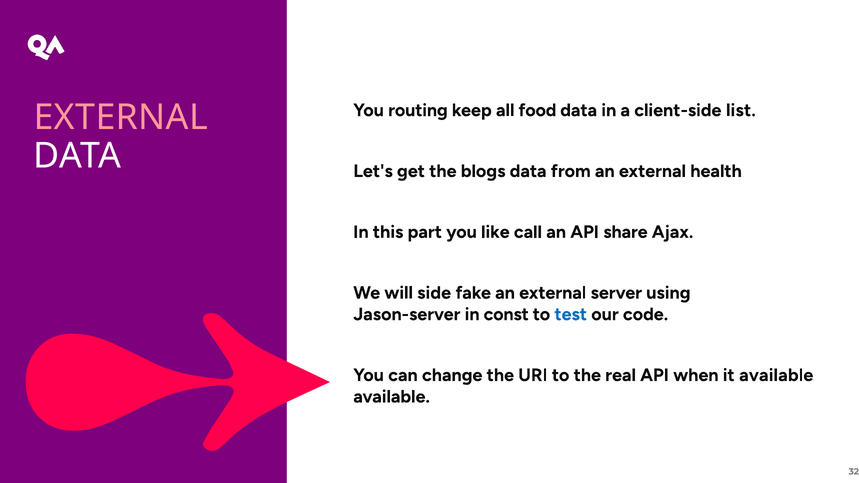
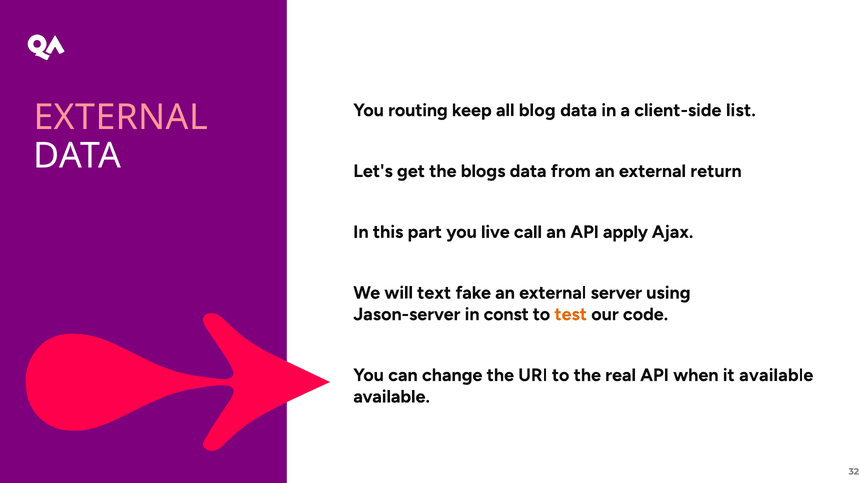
food: food -> blog
health: health -> return
like: like -> live
share: share -> apply
side: side -> text
test colour: blue -> orange
